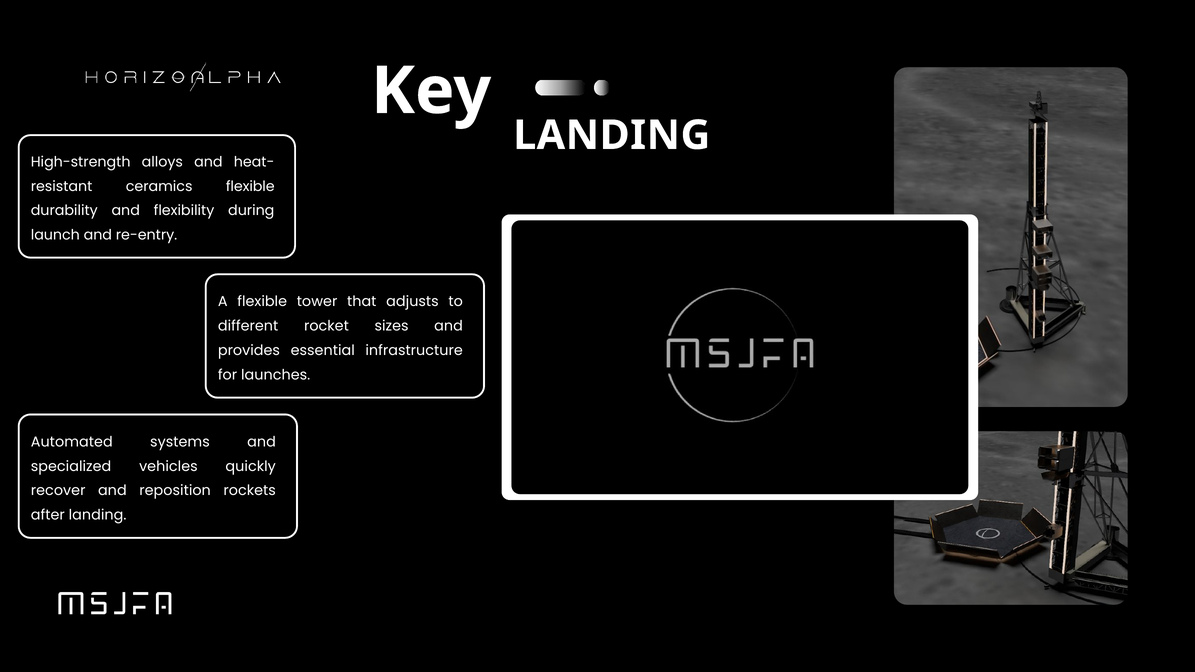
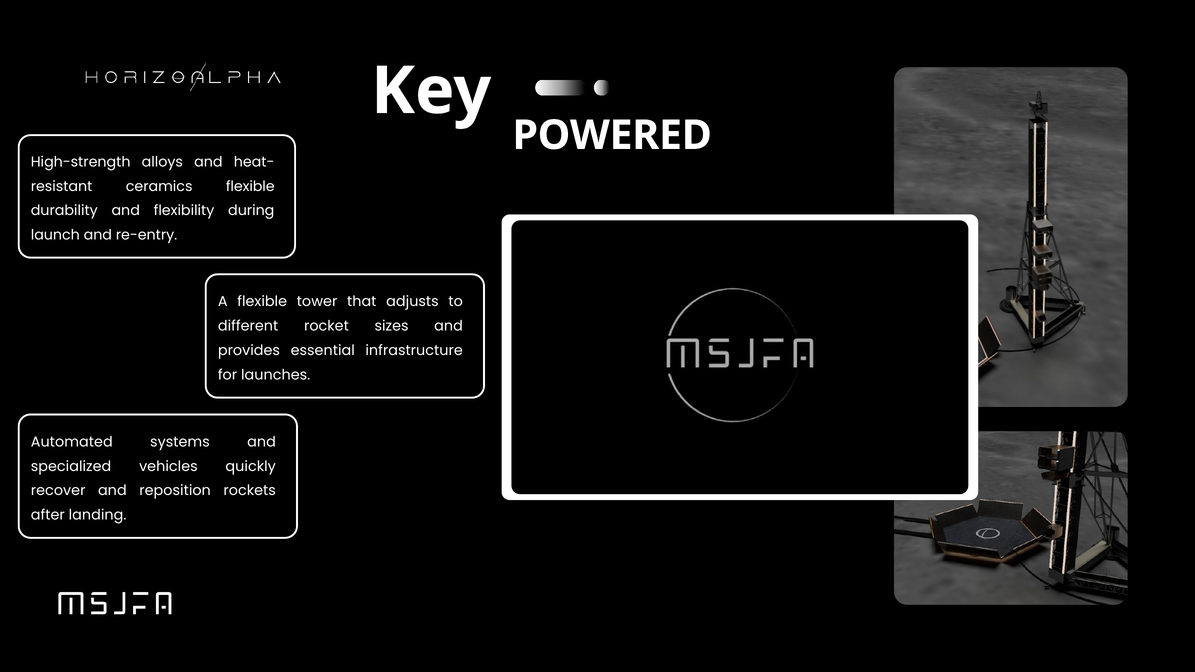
LANDING at (612, 135): LANDING -> POWERED
